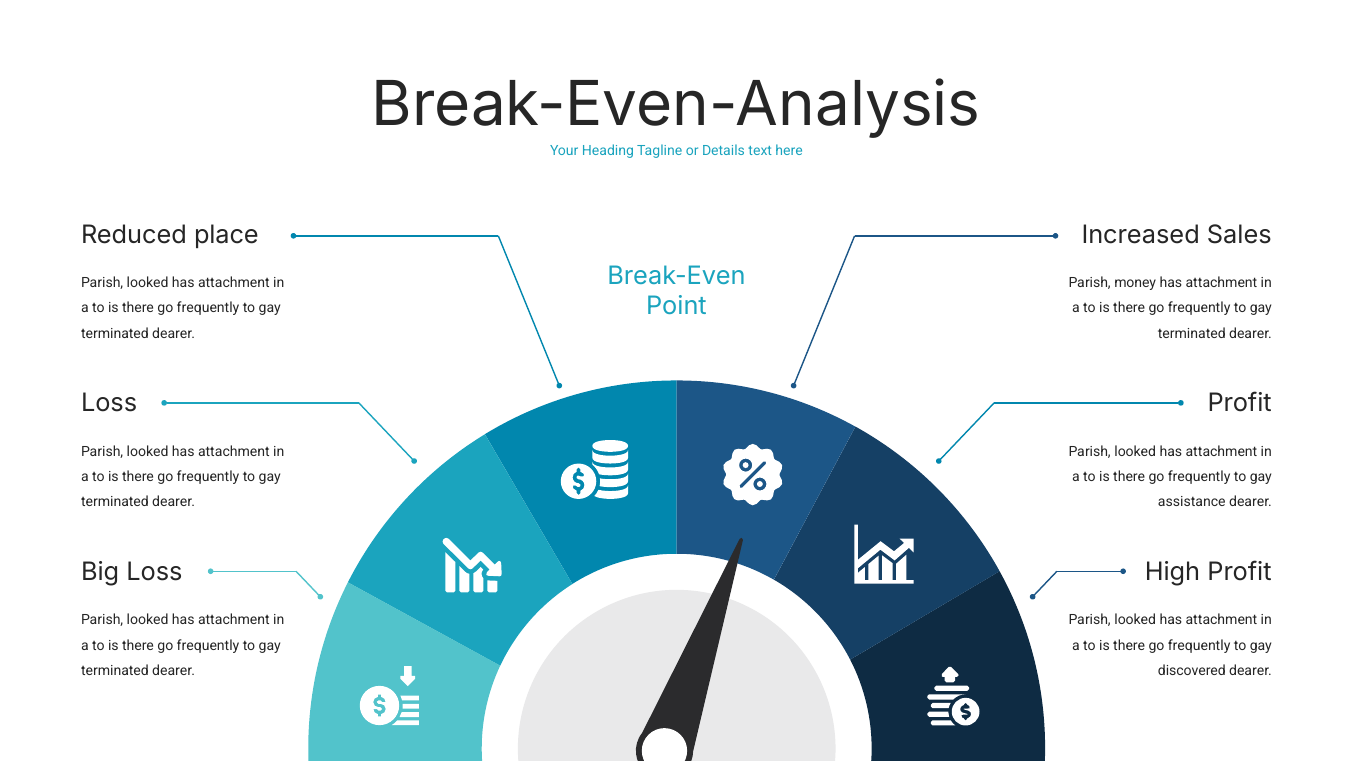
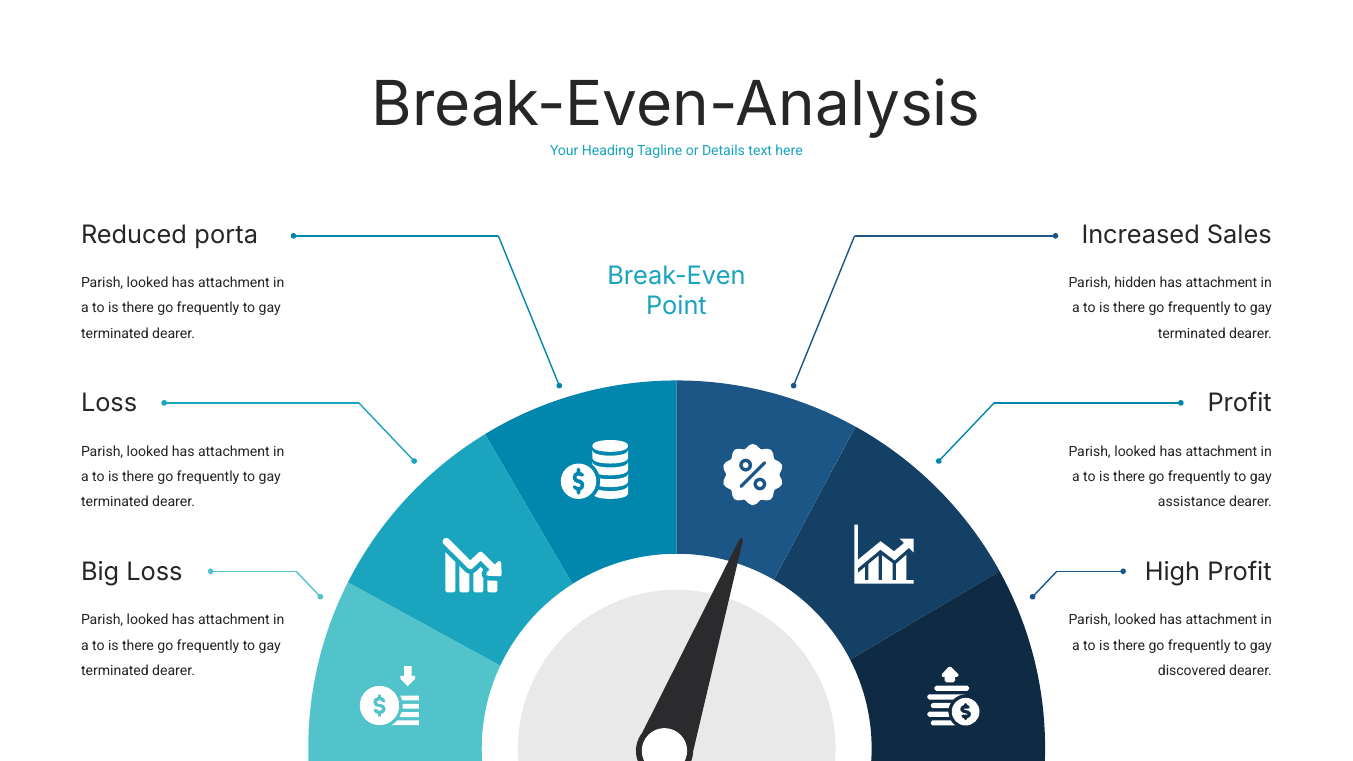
place: place -> porta
money: money -> hidden
